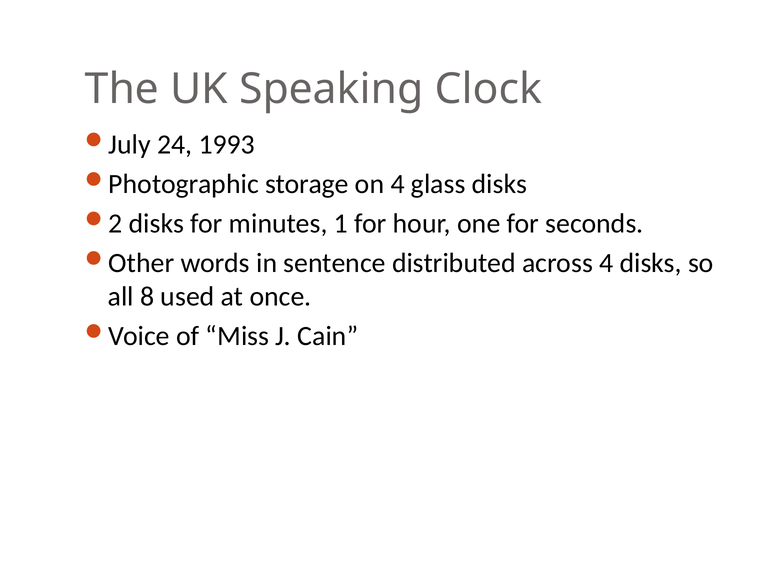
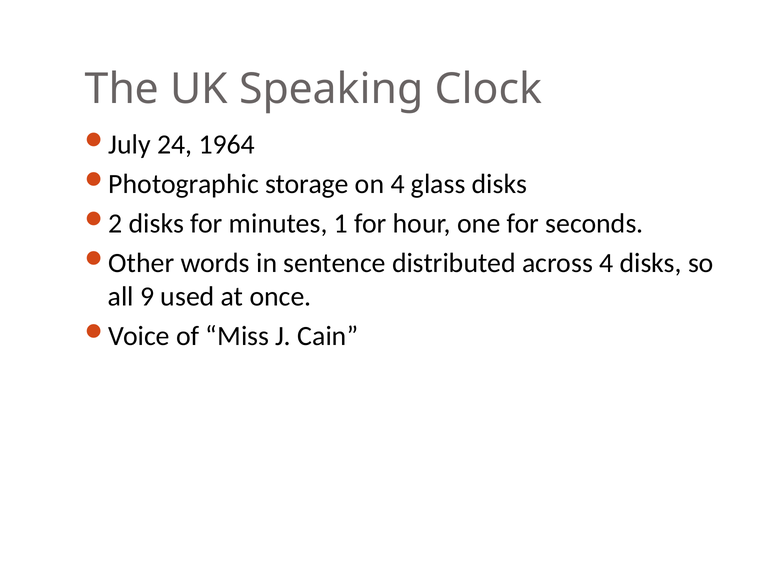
1993: 1993 -> 1964
8: 8 -> 9
